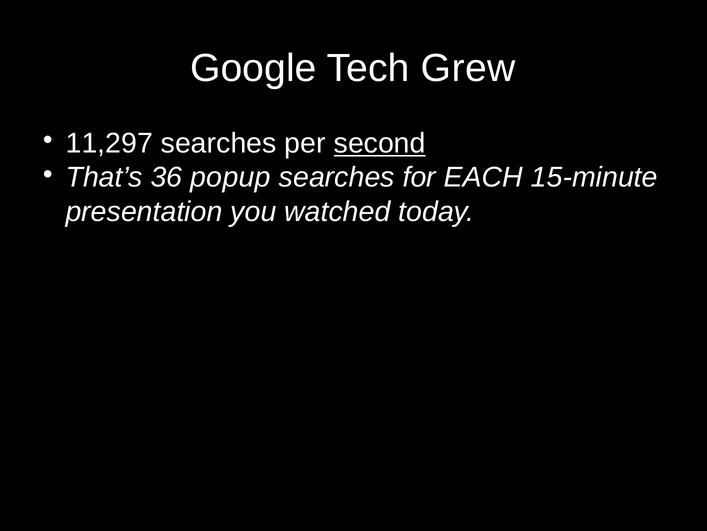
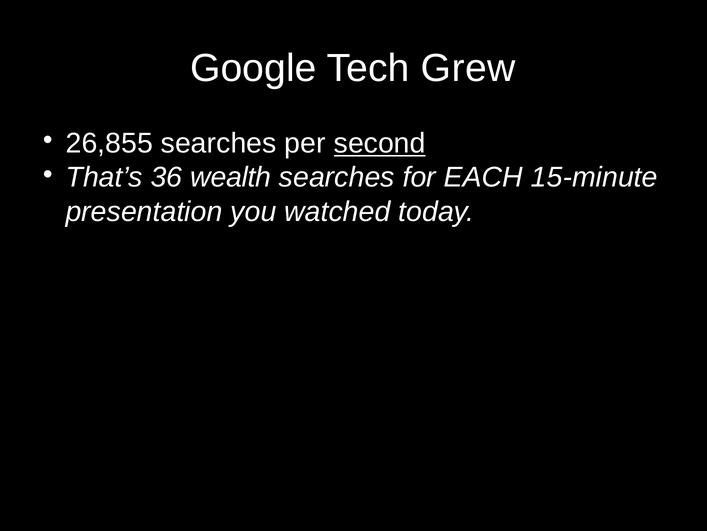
11,297: 11,297 -> 26,855
popup: popup -> wealth
